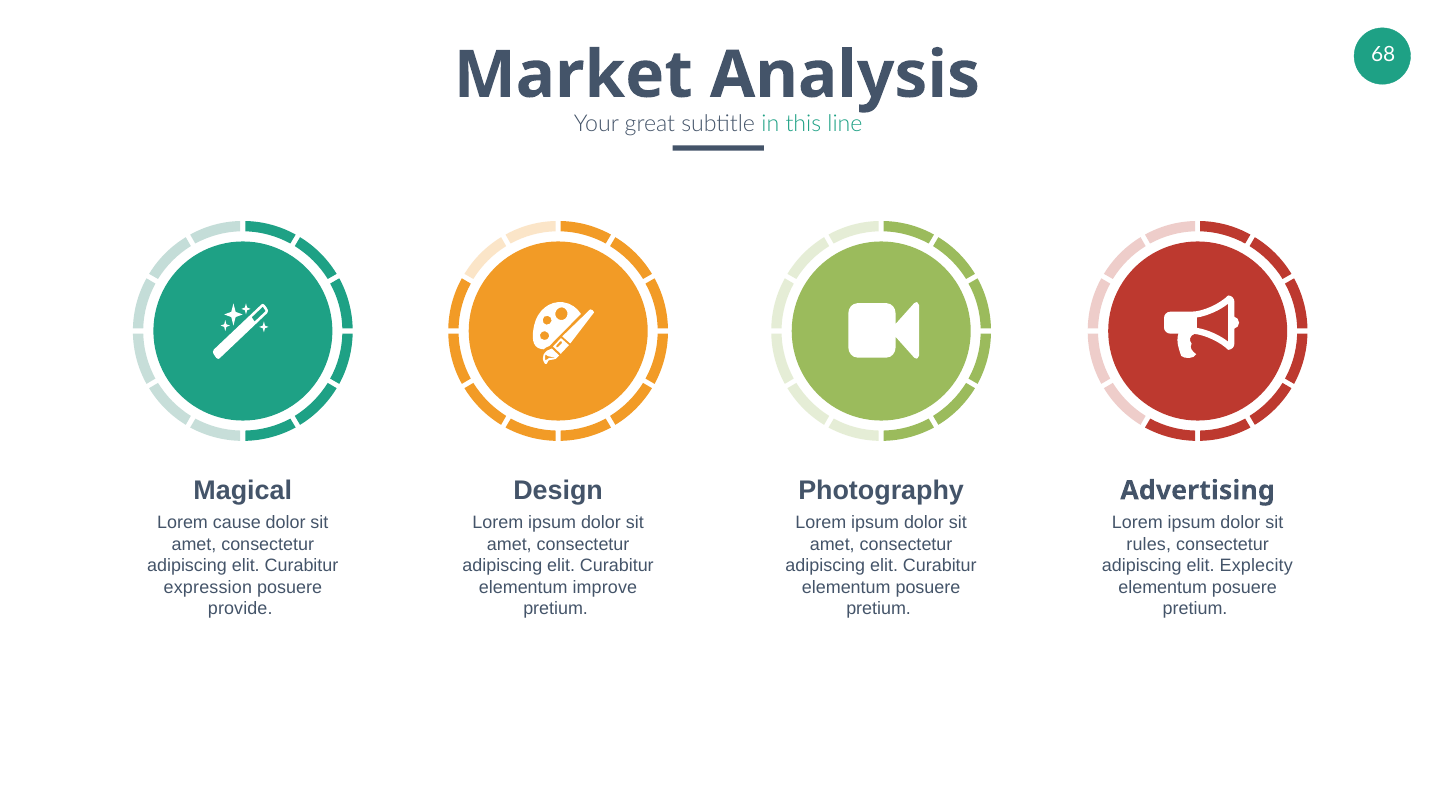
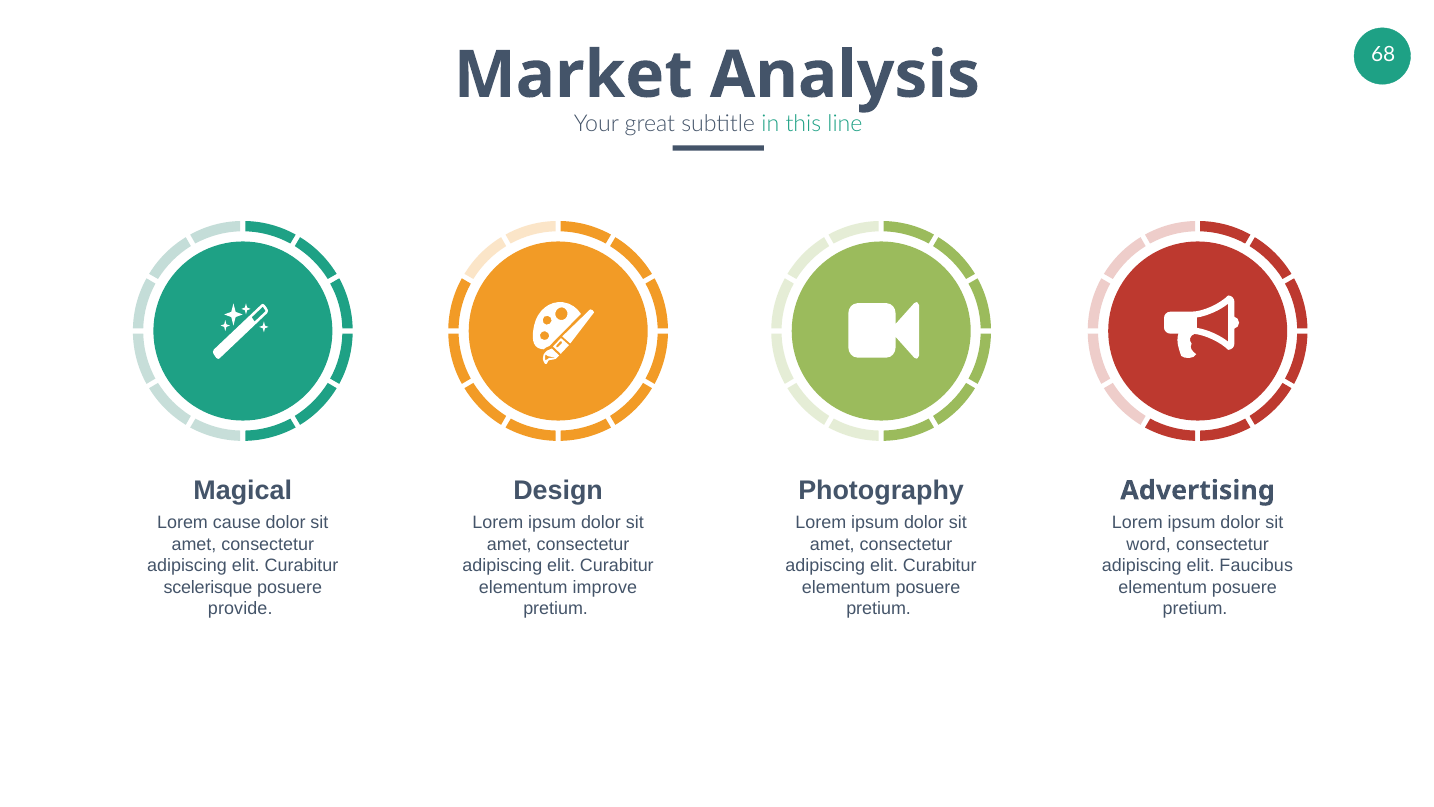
rules: rules -> word
Explecity: Explecity -> Faucibus
expression: expression -> scelerisque
